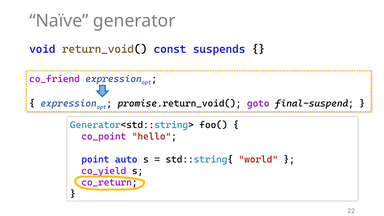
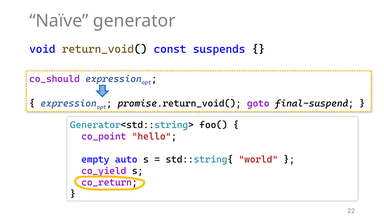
co_friend: co_friend -> co_should
point: point -> empty
